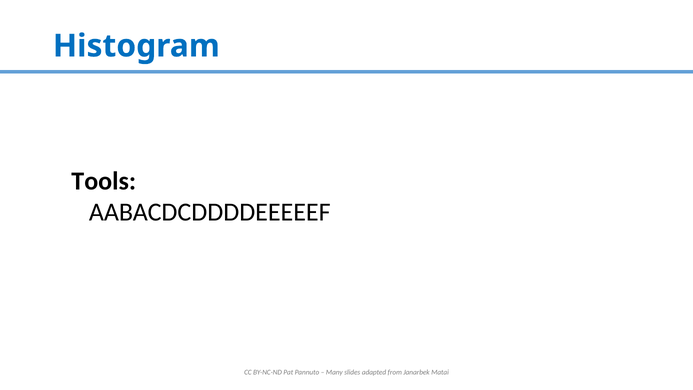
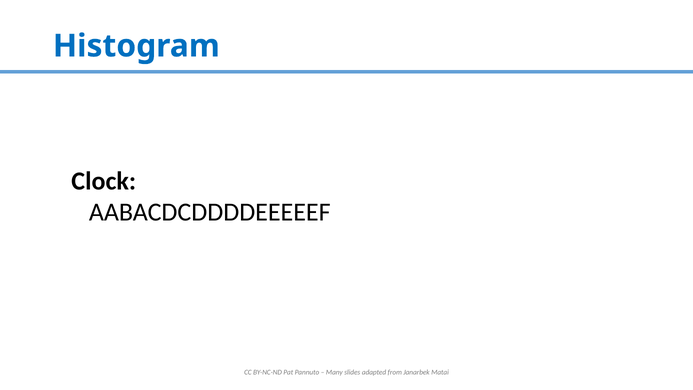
Tools: Tools -> Clock
